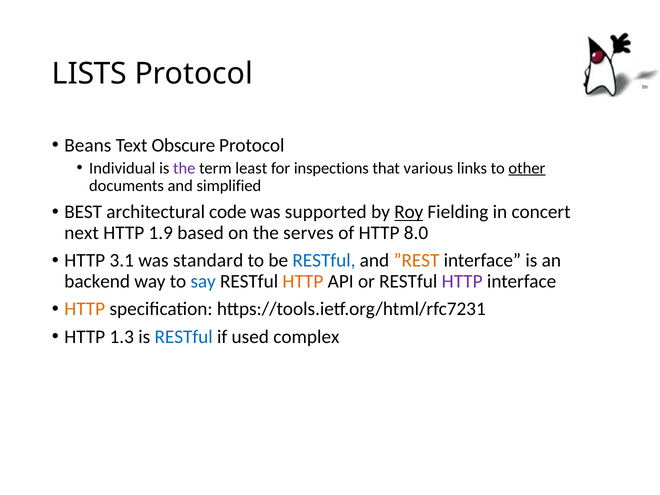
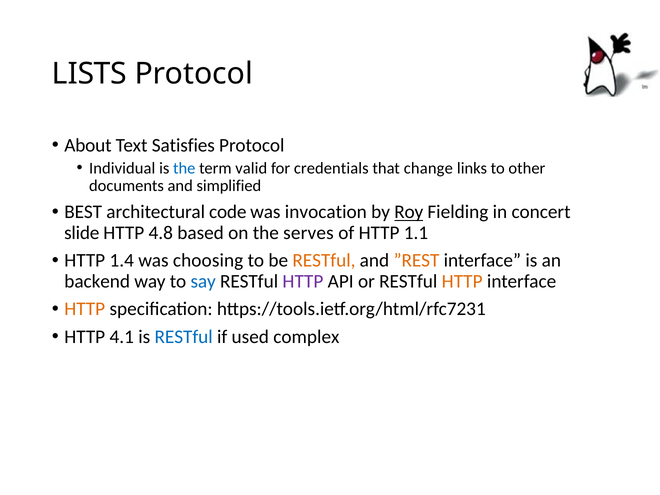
Beans: Beans -> About
Obscure: Obscure -> Satisfies
the at (184, 168) colour: purple -> blue
least: least -> valid
inspections: inspections -> credentials
various: various -> change
other underline: present -> none
supported: supported -> invocation
next: next -> slide
1.9: 1.9 -> 4.8
8.0: 8.0 -> 1.1
3.1: 3.1 -> 1.4
standard: standard -> choosing
RESTful at (324, 261) colour: blue -> orange
HTTP at (303, 281) colour: orange -> purple
HTTP at (462, 281) colour: purple -> orange
1.3: 1.3 -> 4.1
